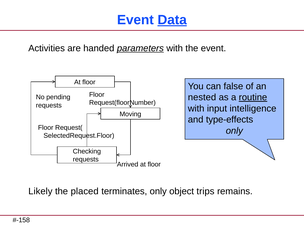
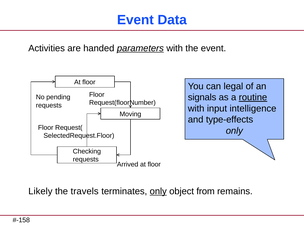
Data underline: present -> none
false: false -> legal
nested: nested -> signals
placed: placed -> travels
only at (158, 191) underline: none -> present
trips: trips -> from
